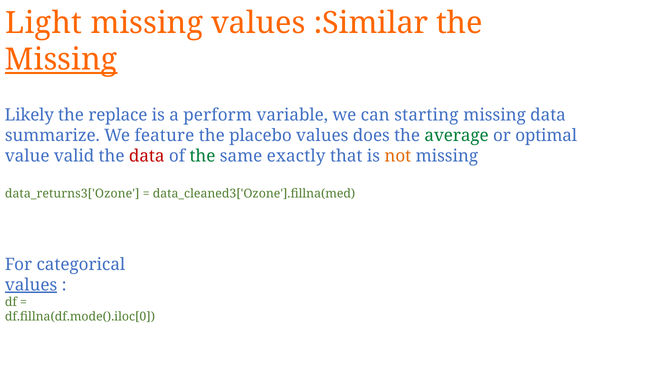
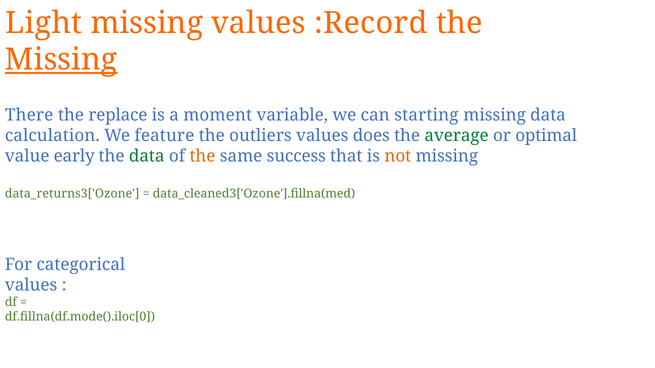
:Similar: :Similar -> :Record
Likely: Likely -> There
perform: perform -> moment
summarize: summarize -> calculation
placebo: placebo -> outliers
valid: valid -> early
data at (147, 156) colour: red -> green
the at (202, 156) colour: green -> orange
exactly: exactly -> success
values at (31, 285) underline: present -> none
